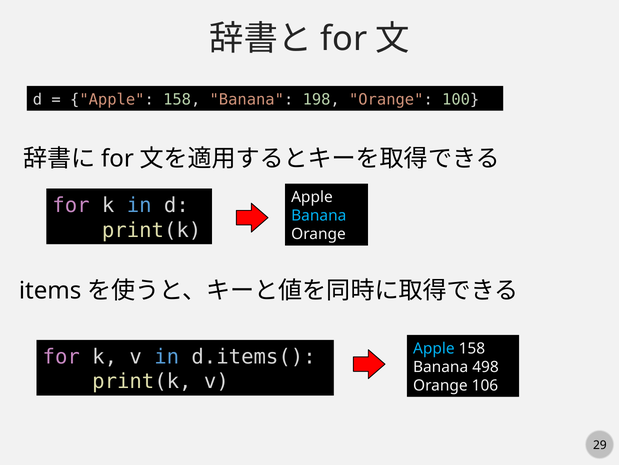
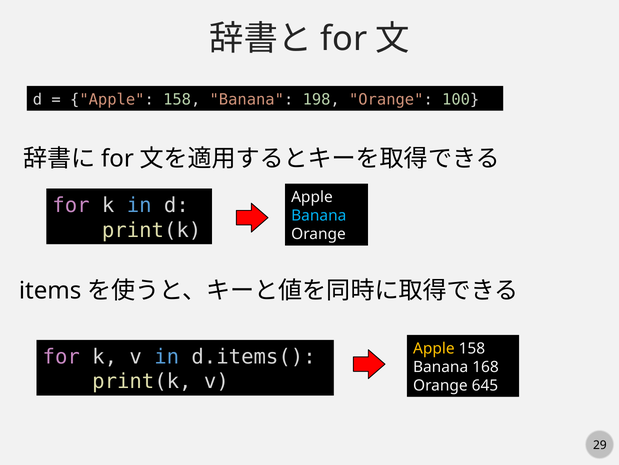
Apple at (434, 348) colour: light blue -> yellow
498: 498 -> 168
106: 106 -> 645
